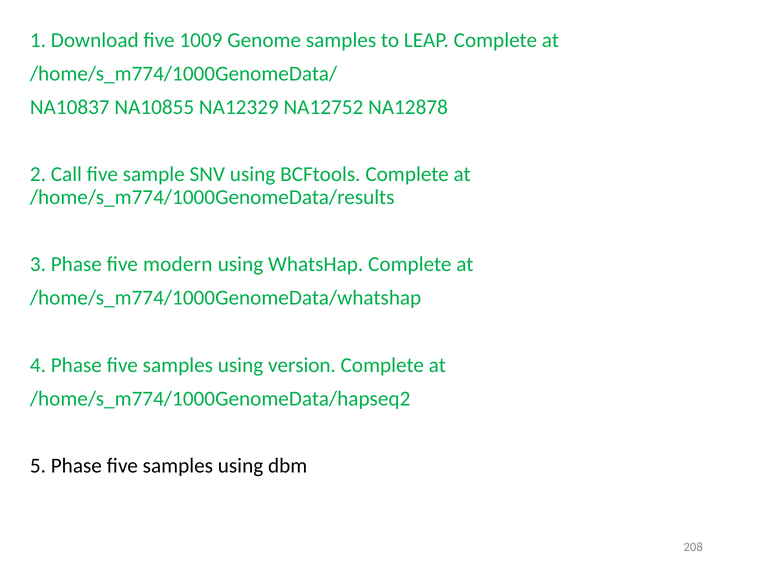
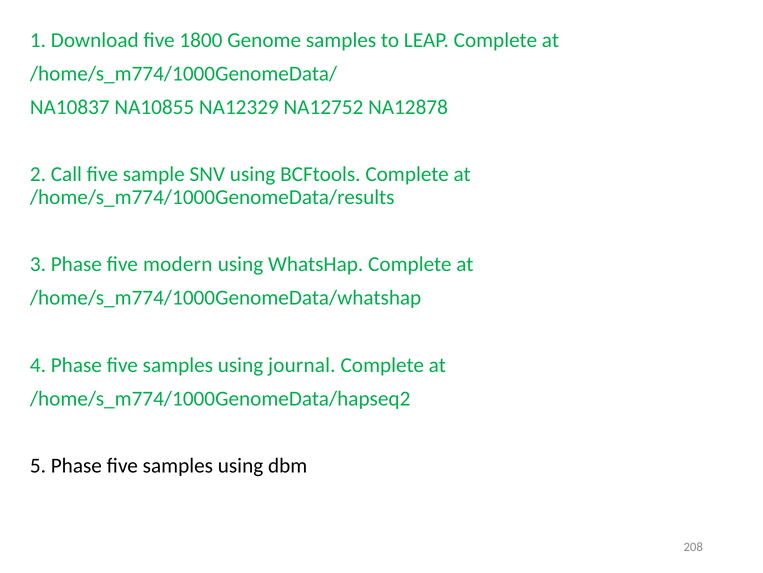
1009: 1009 -> 1800
version: version -> journal
